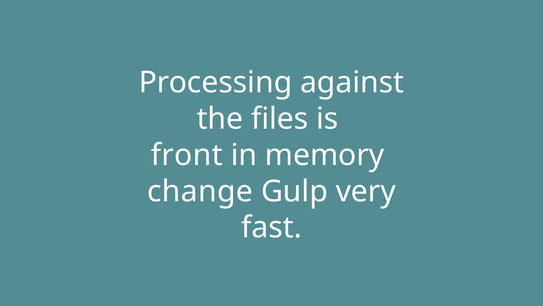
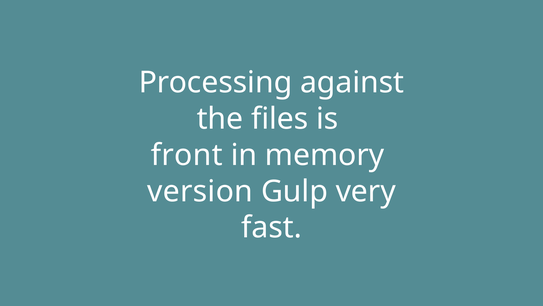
change: change -> version
